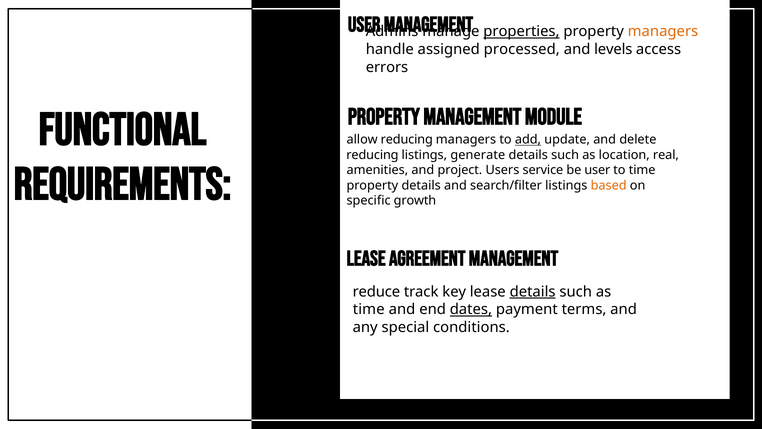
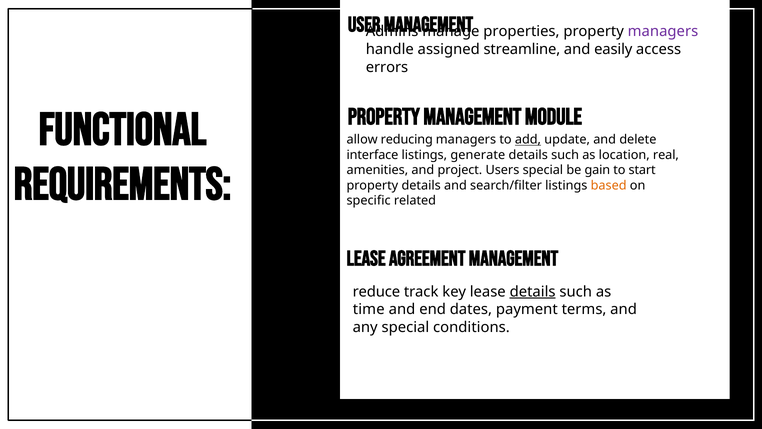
properties underline: present -> none
managers at (663, 31) colour: orange -> purple
processed: processed -> streamline
levels: levels -> easily
reducing at (372, 155): reducing -> interface
Users service: service -> special
be user: user -> gain
to time: time -> start
growth: growth -> related
dates underline: present -> none
